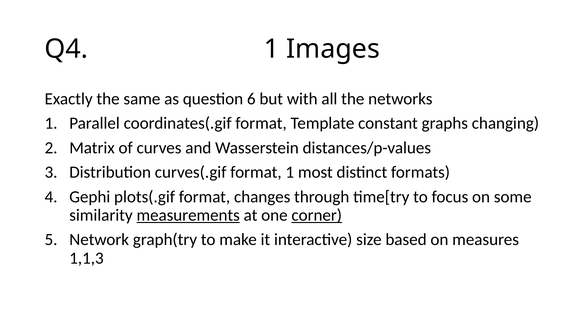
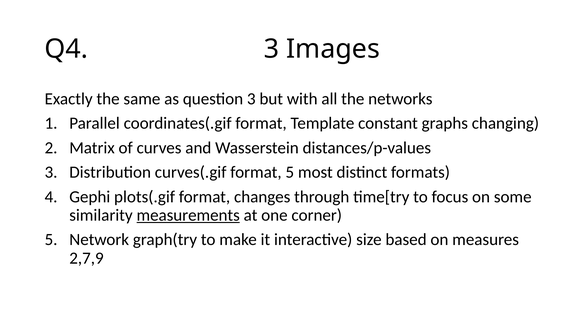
Q4 1: 1 -> 3
question 6: 6 -> 3
format 1: 1 -> 5
corner underline: present -> none
1,1,3: 1,1,3 -> 2,7,9
